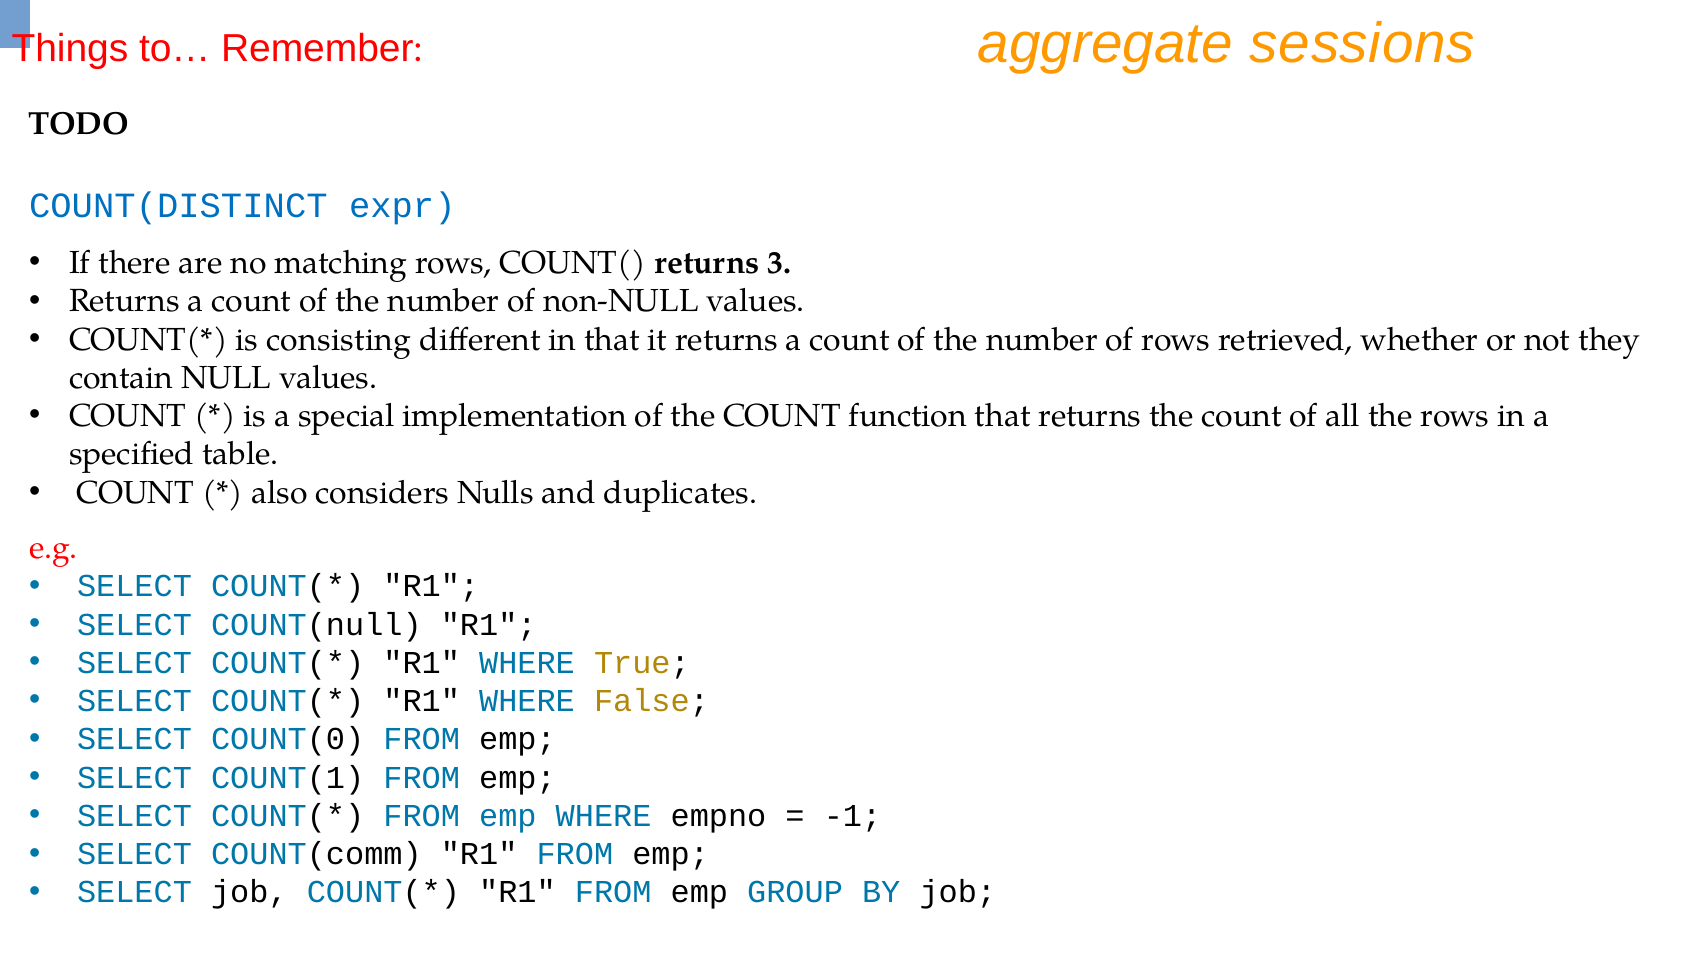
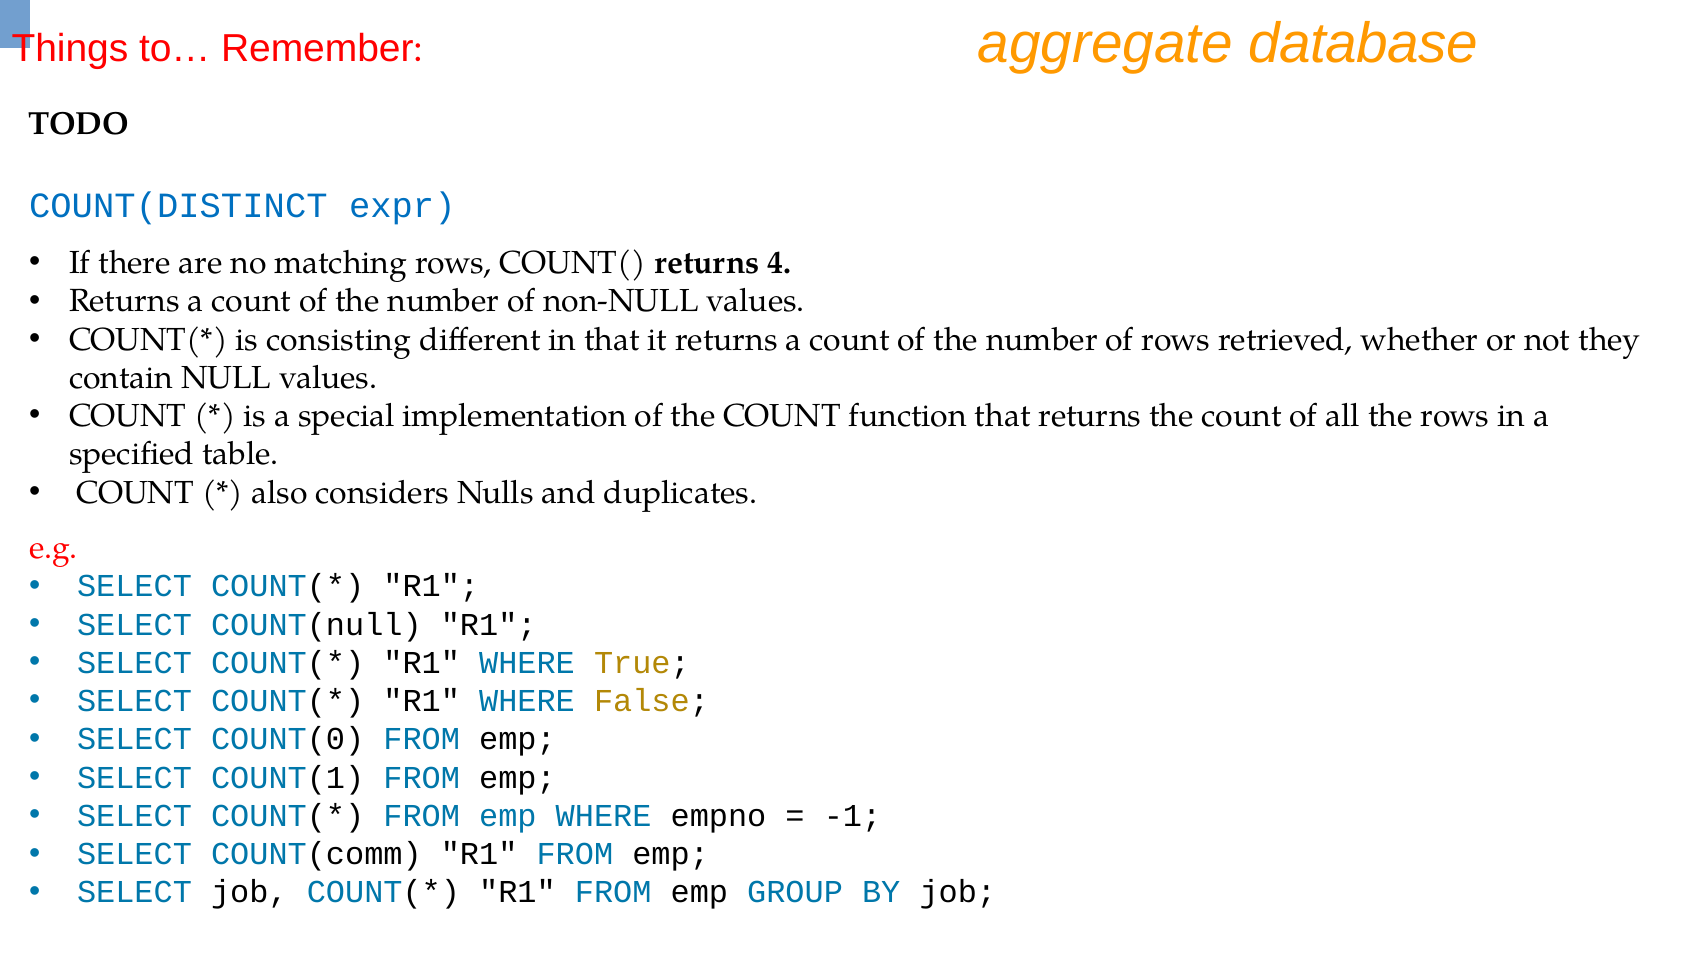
sessions: sessions -> database
3: 3 -> 4
